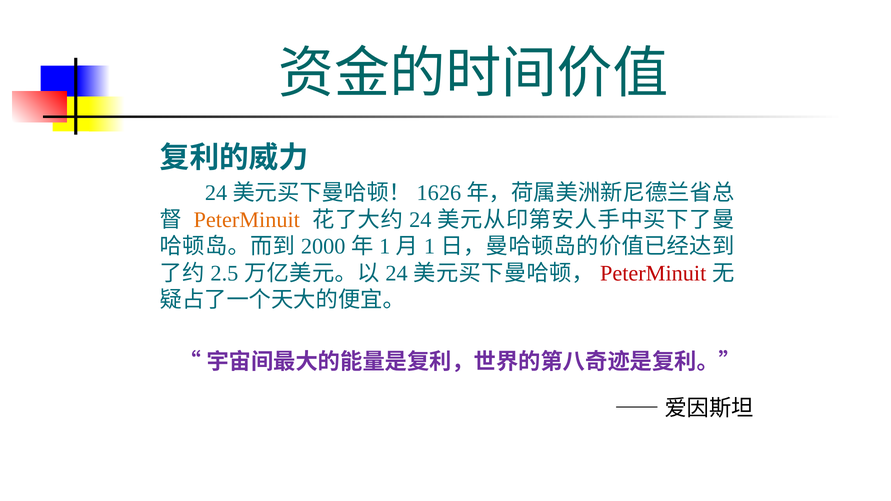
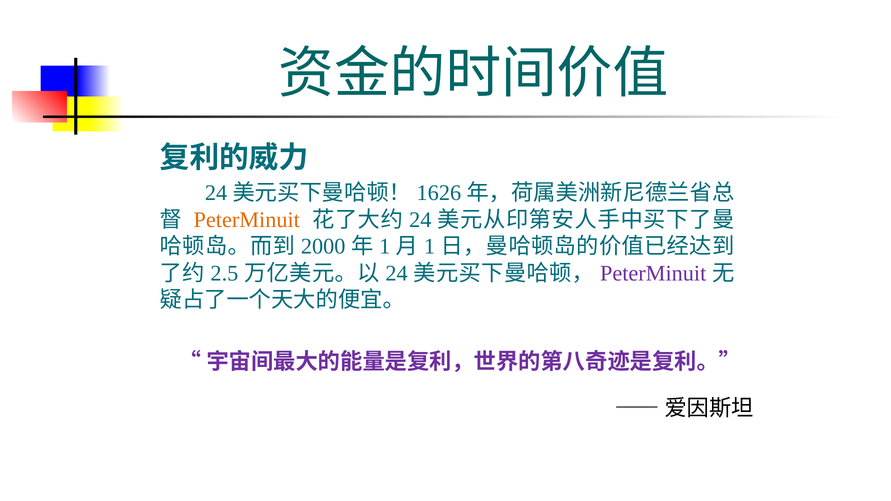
PeterMinuit at (653, 273) colour: red -> purple
